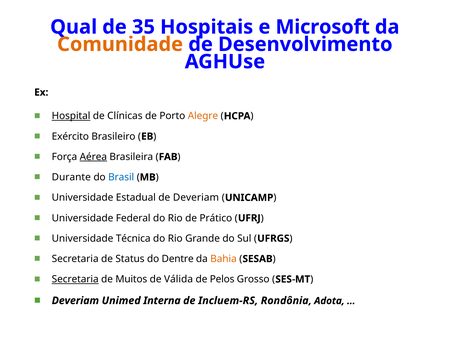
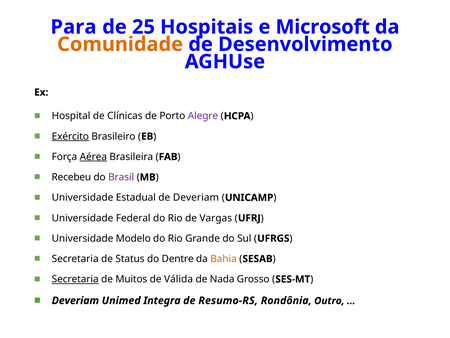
Qual: Qual -> Para
35: 35 -> 25
Hospital underline: present -> none
Alegre colour: orange -> purple
Exército underline: none -> present
Durante: Durante -> Recebeu
Brasil colour: blue -> purple
Prático: Prático -> Vargas
Técnica: Técnica -> Modelo
Pelos: Pelos -> Nada
Interna: Interna -> Integra
Incluem-RS: Incluem-RS -> Resumo-RS
Adota: Adota -> Outro
